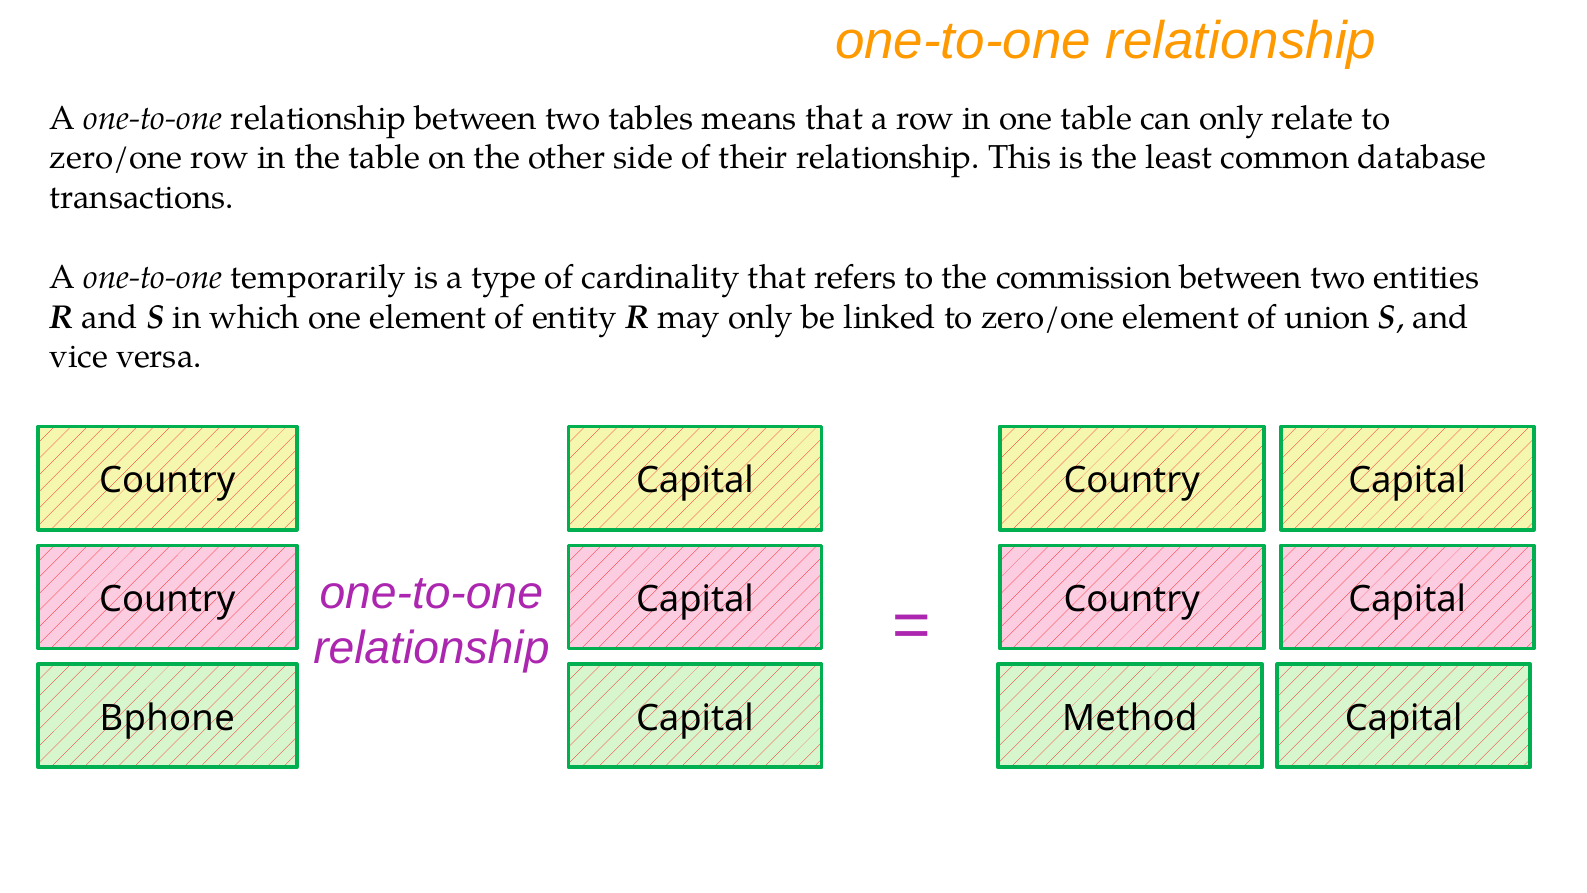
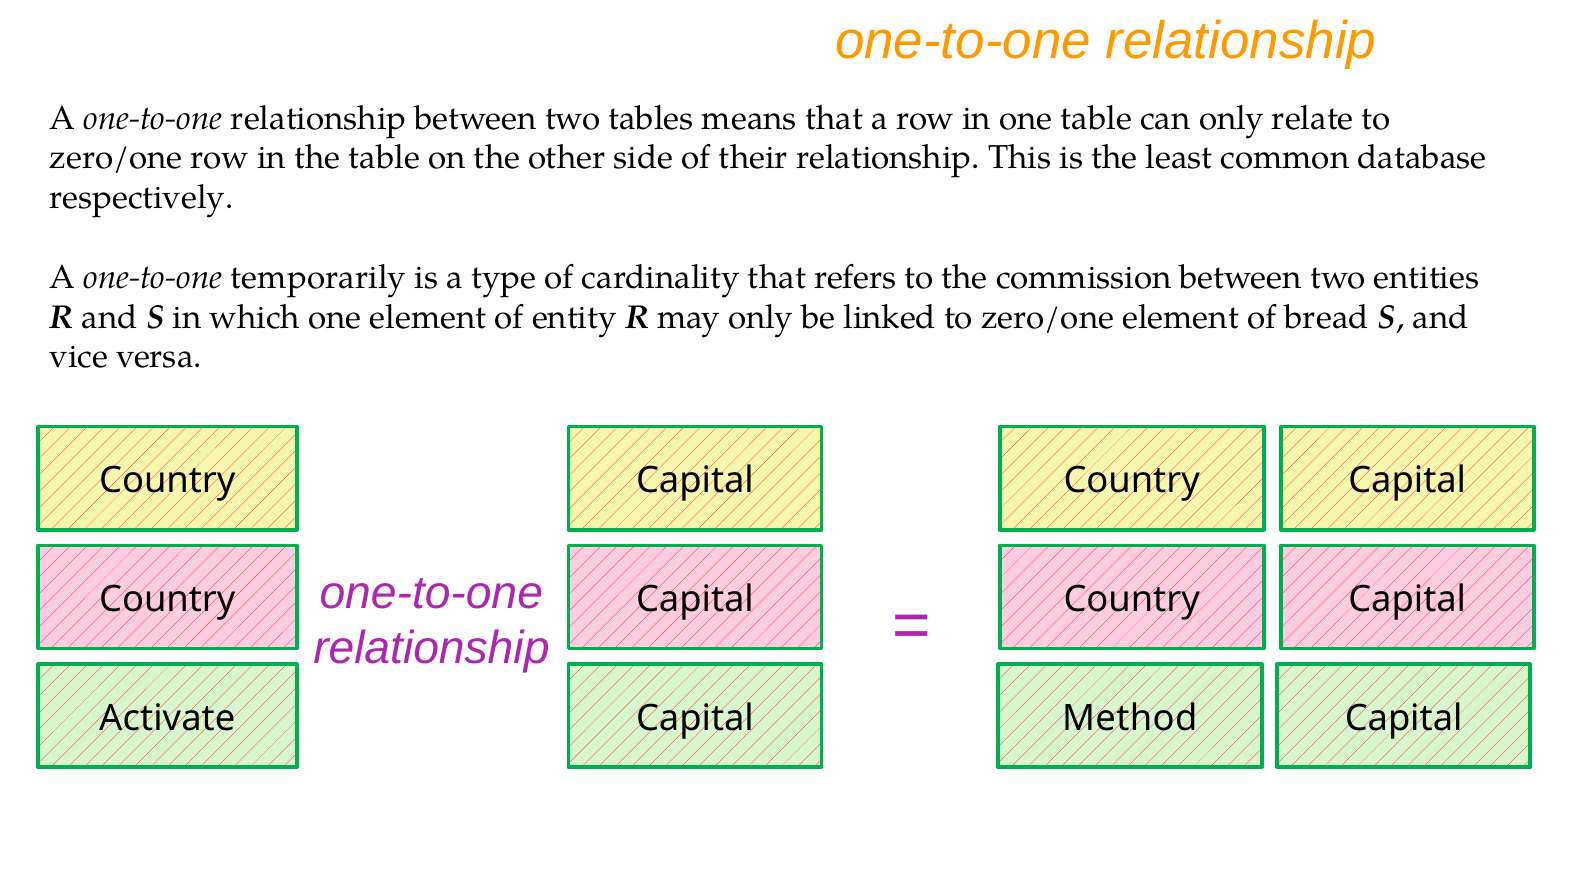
transactions: transactions -> respectively
union: union -> bread
Bphone: Bphone -> Activate
